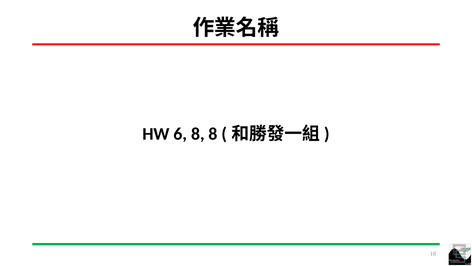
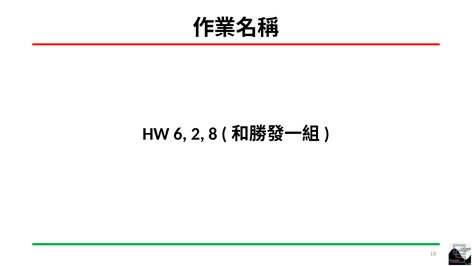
6 8: 8 -> 2
